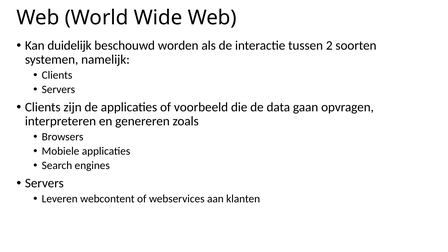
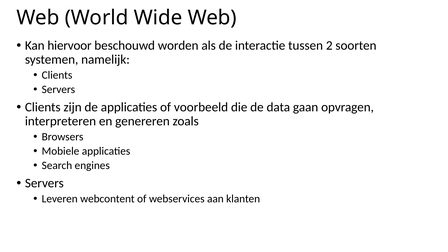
duidelijk: duidelijk -> hiervoor
